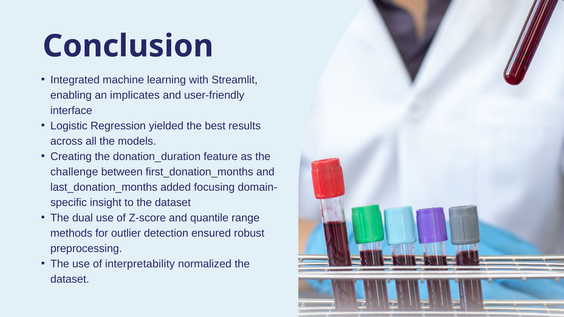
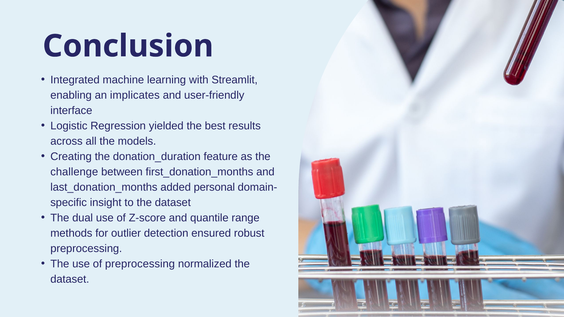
focusing: focusing -> personal
of interpretability: interpretability -> preprocessing
